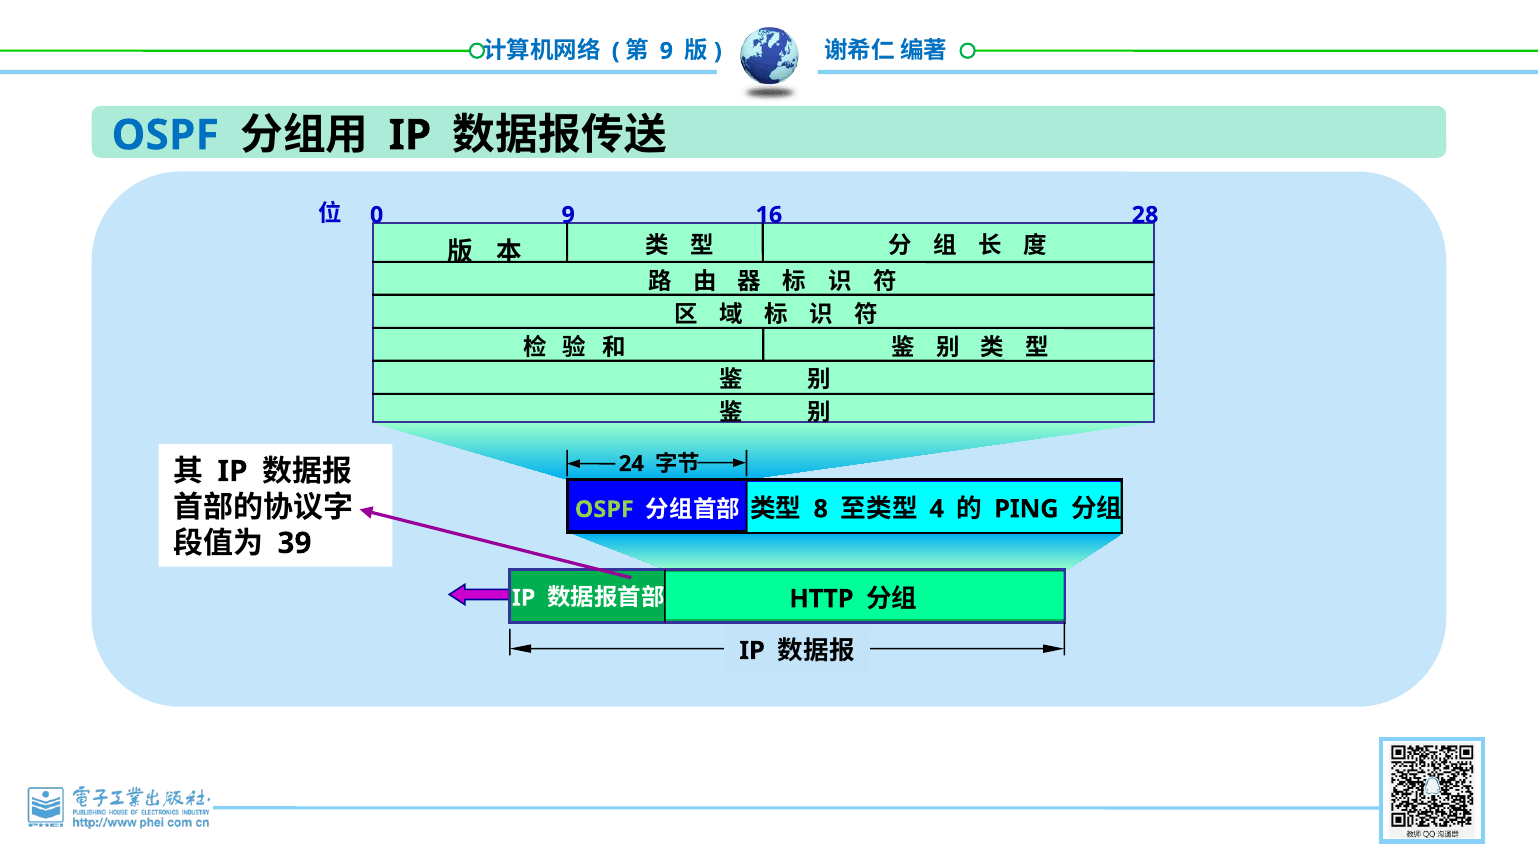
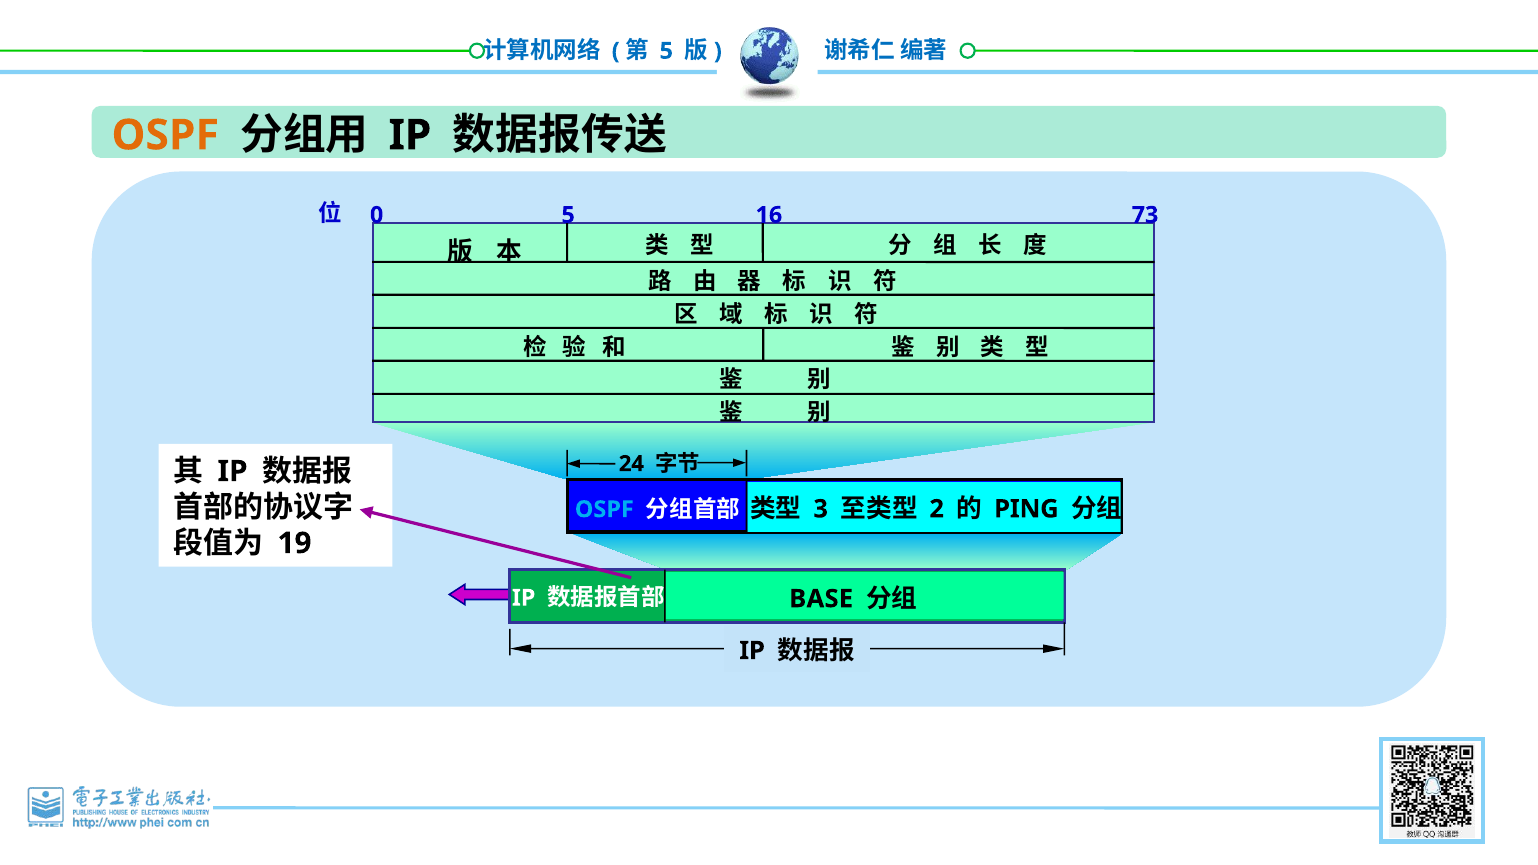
9 at (666, 51): 9 -> 5
OSPF at (165, 135) colour: blue -> orange
0 9: 9 -> 5
28: 28 -> 73
8: 8 -> 3
4: 4 -> 2
OSPF at (604, 510) colour: light green -> light blue
39: 39 -> 19
HTTP: HTTP -> BASE
